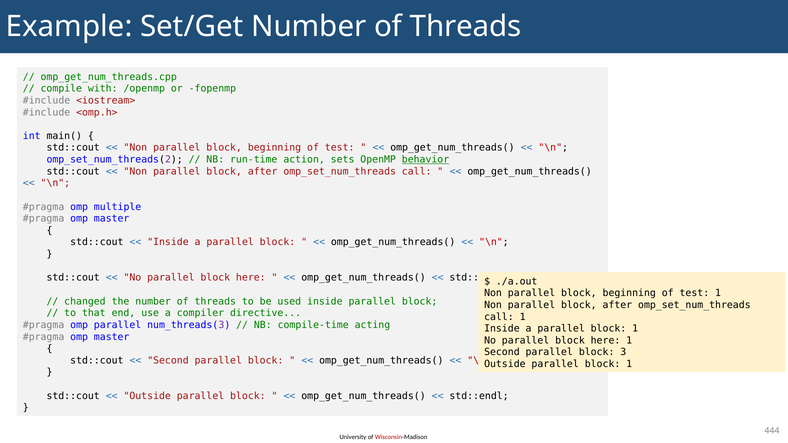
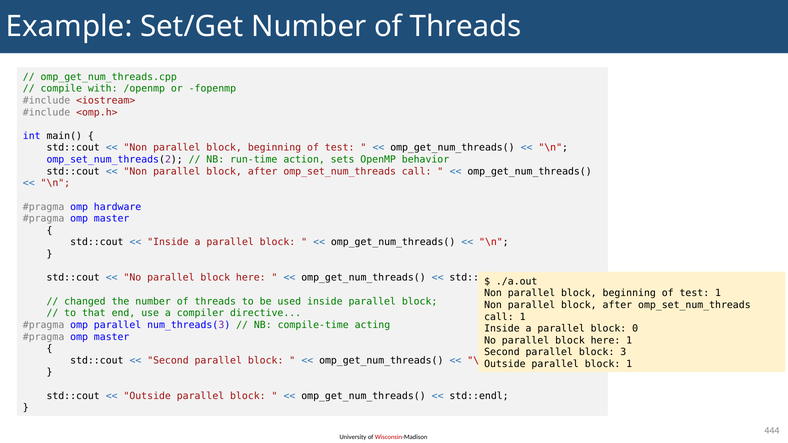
behavior underline: present -> none
multiple: multiple -> hardware
a parallel block 1: 1 -> 0
